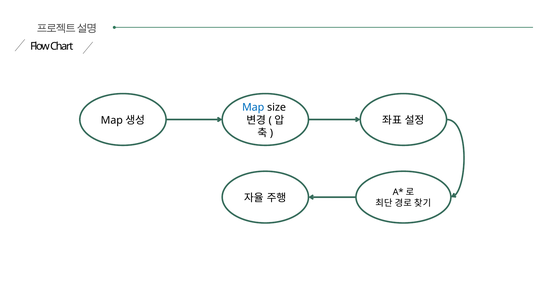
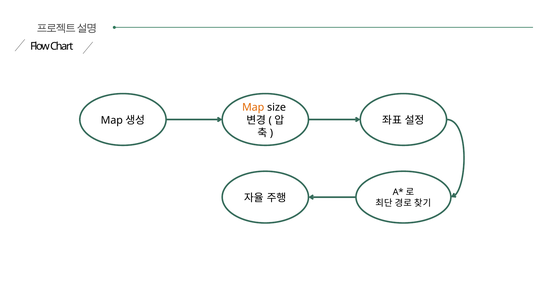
Map colour: blue -> orange
